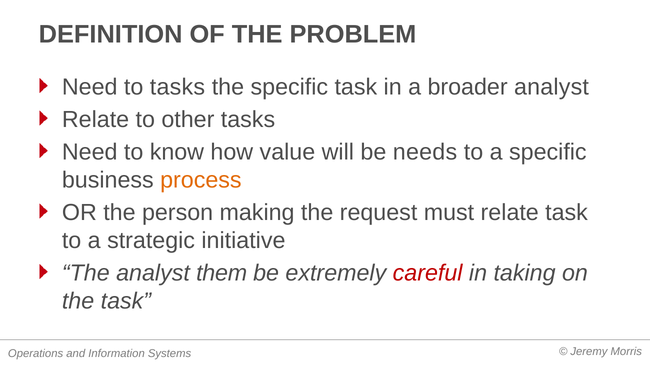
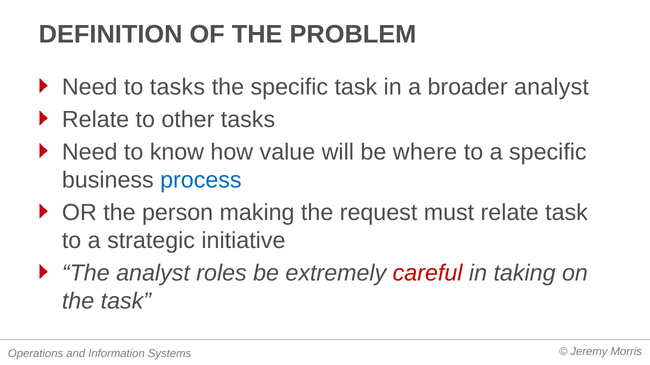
needs: needs -> where
process colour: orange -> blue
them: them -> roles
